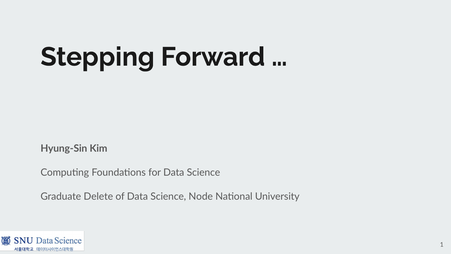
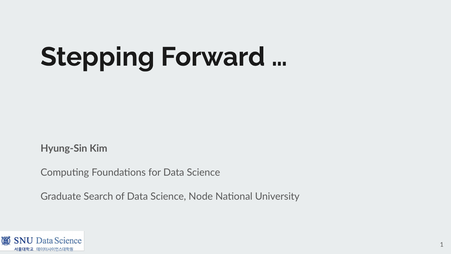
Delete: Delete -> Search
